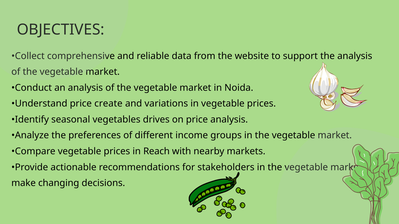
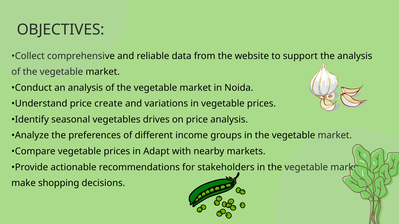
Reach: Reach -> Adapt
changing: changing -> shopping
